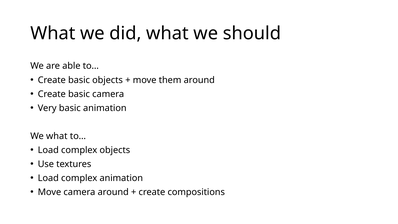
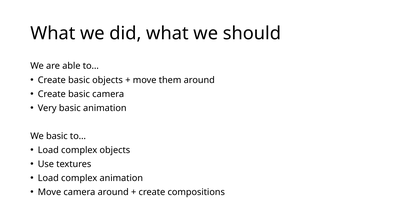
We what: what -> basic
